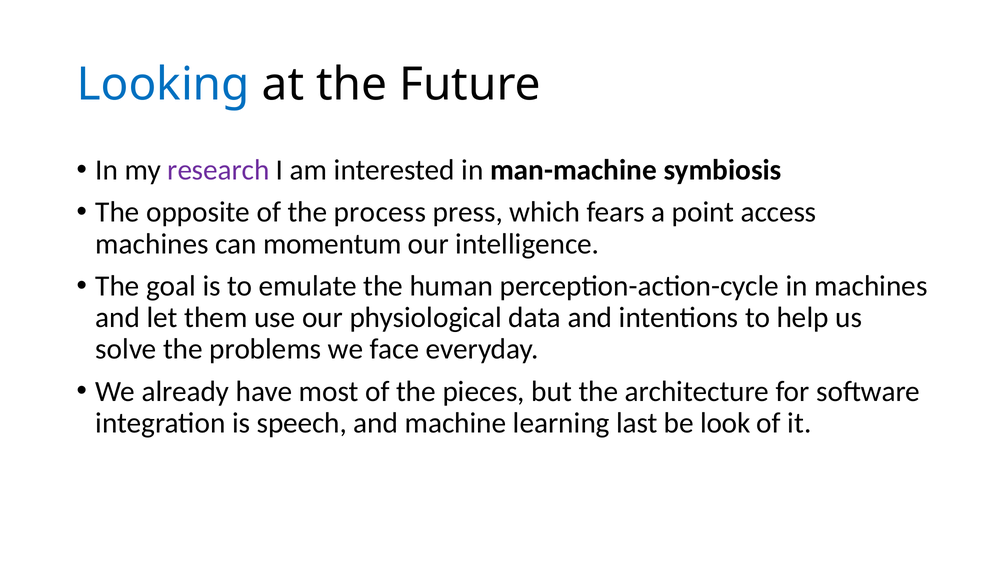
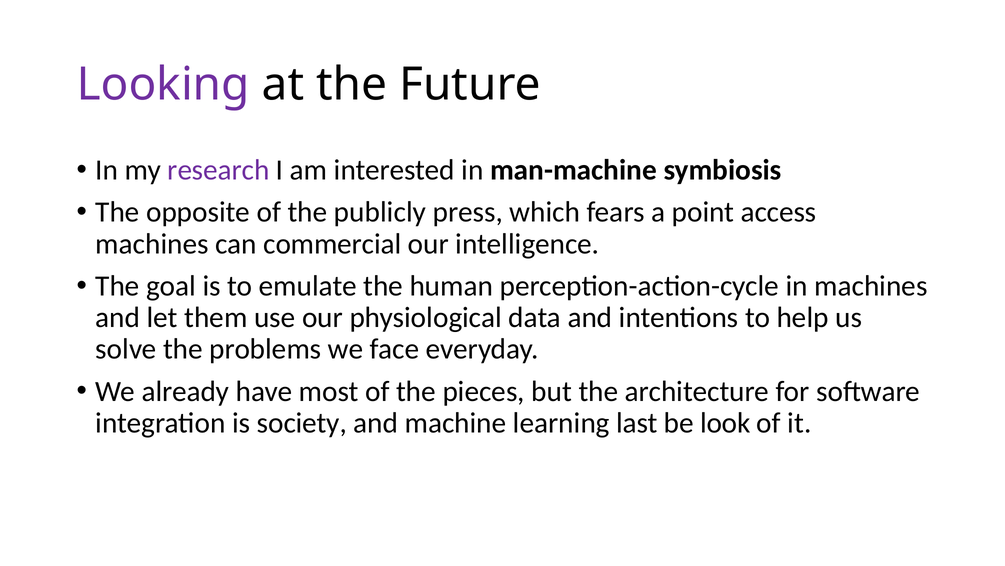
Looking colour: blue -> purple
process: process -> publicly
momentum: momentum -> commercial
speech: speech -> society
